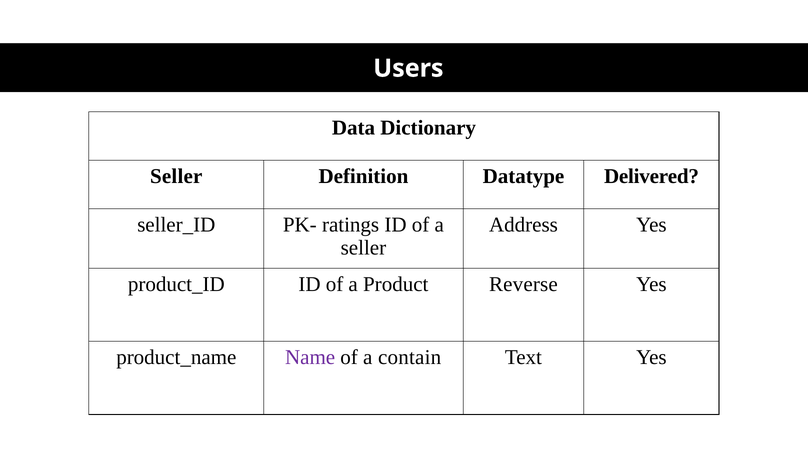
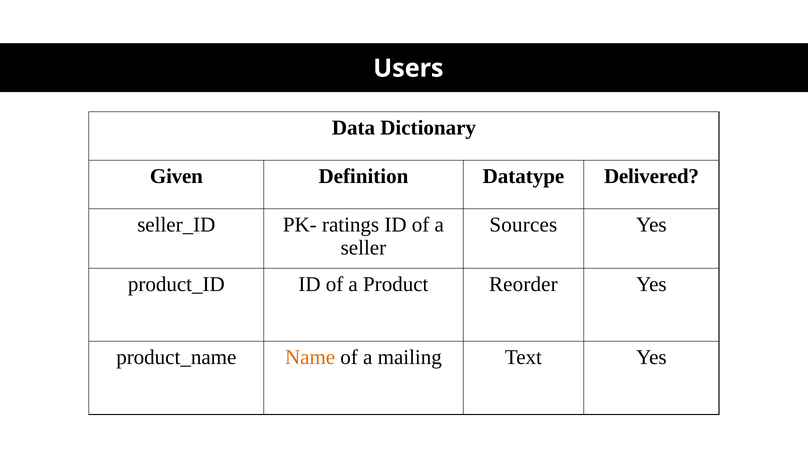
Seller at (176, 176): Seller -> Given
Address: Address -> Sources
Reverse: Reverse -> Reorder
Name colour: purple -> orange
contain: contain -> mailing
